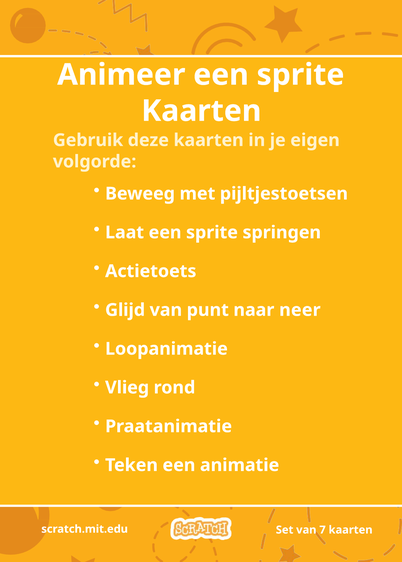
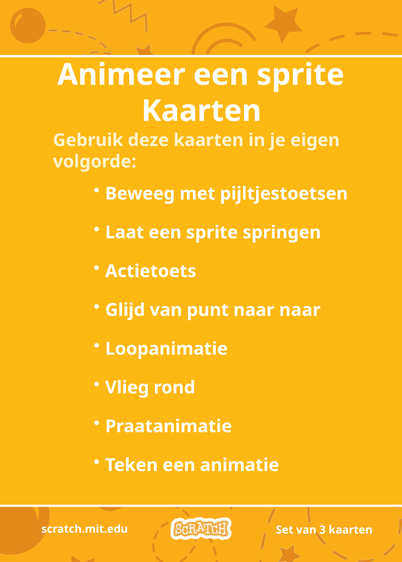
naar neer: neer -> naar
7: 7 -> 3
